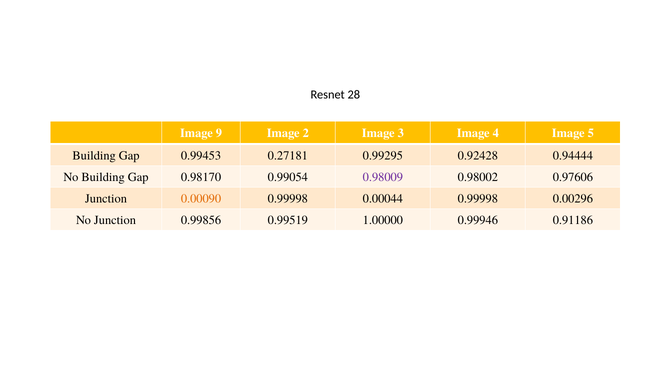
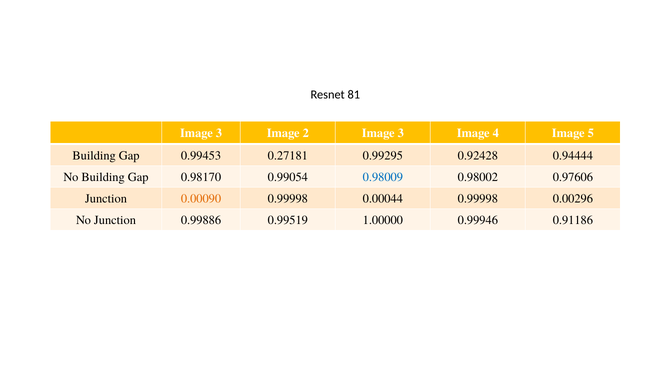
28: 28 -> 81
9 at (219, 133): 9 -> 3
0.98009 colour: purple -> blue
0.99856: 0.99856 -> 0.99886
